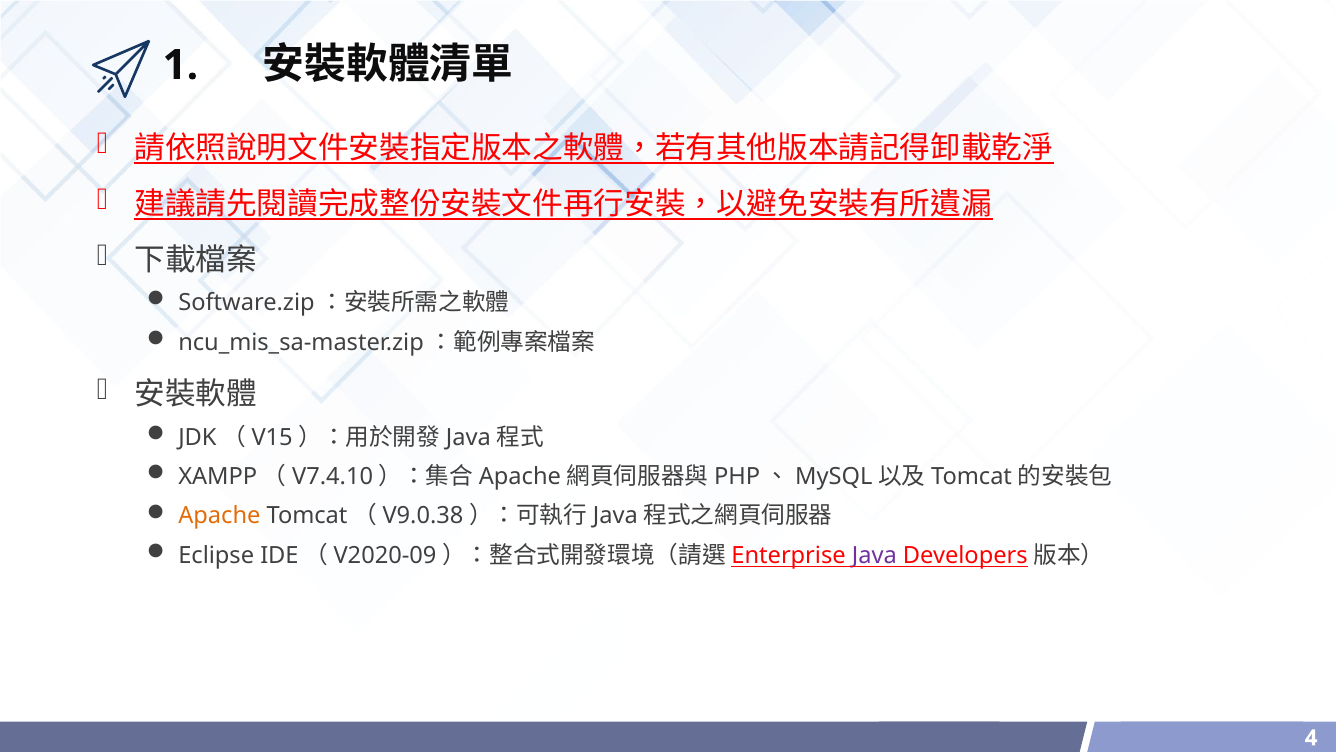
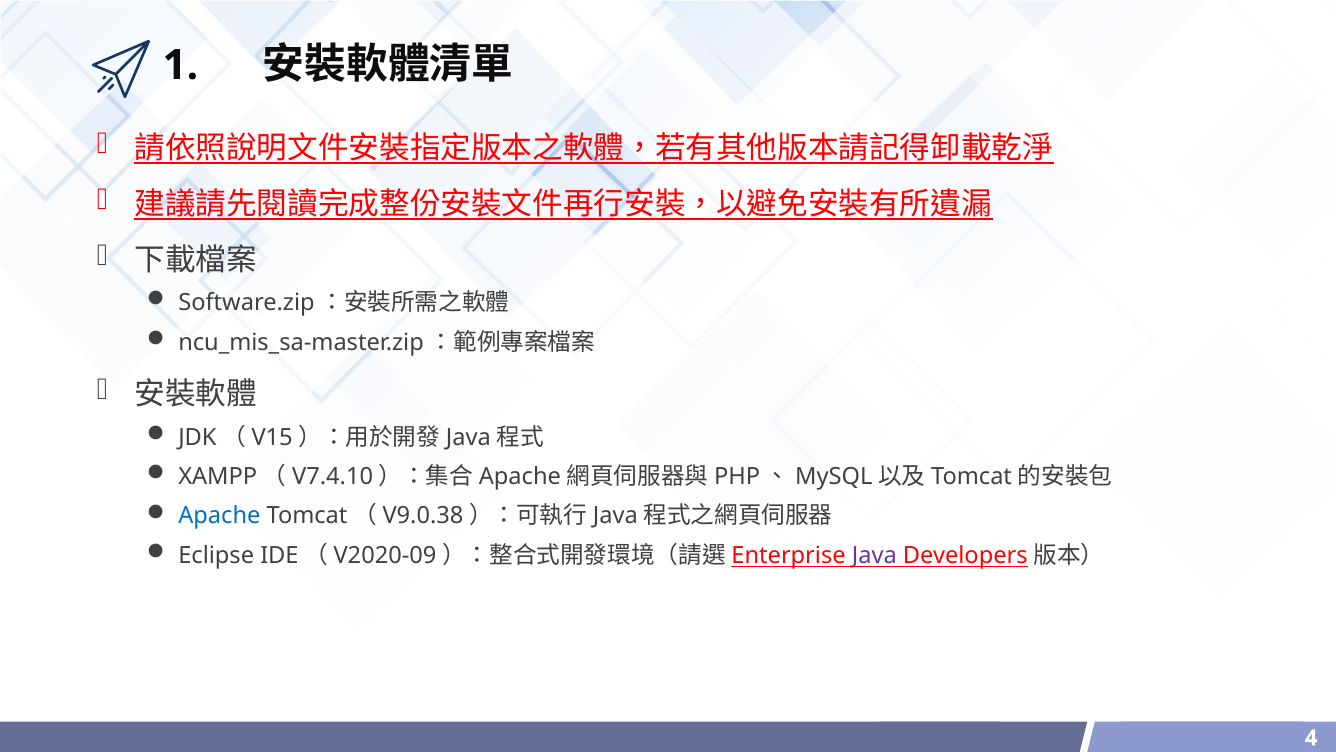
Apache at (219, 516) colour: orange -> blue
